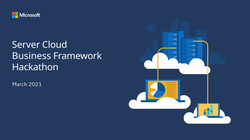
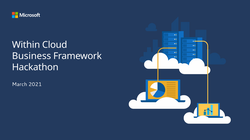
Server: Server -> Within
